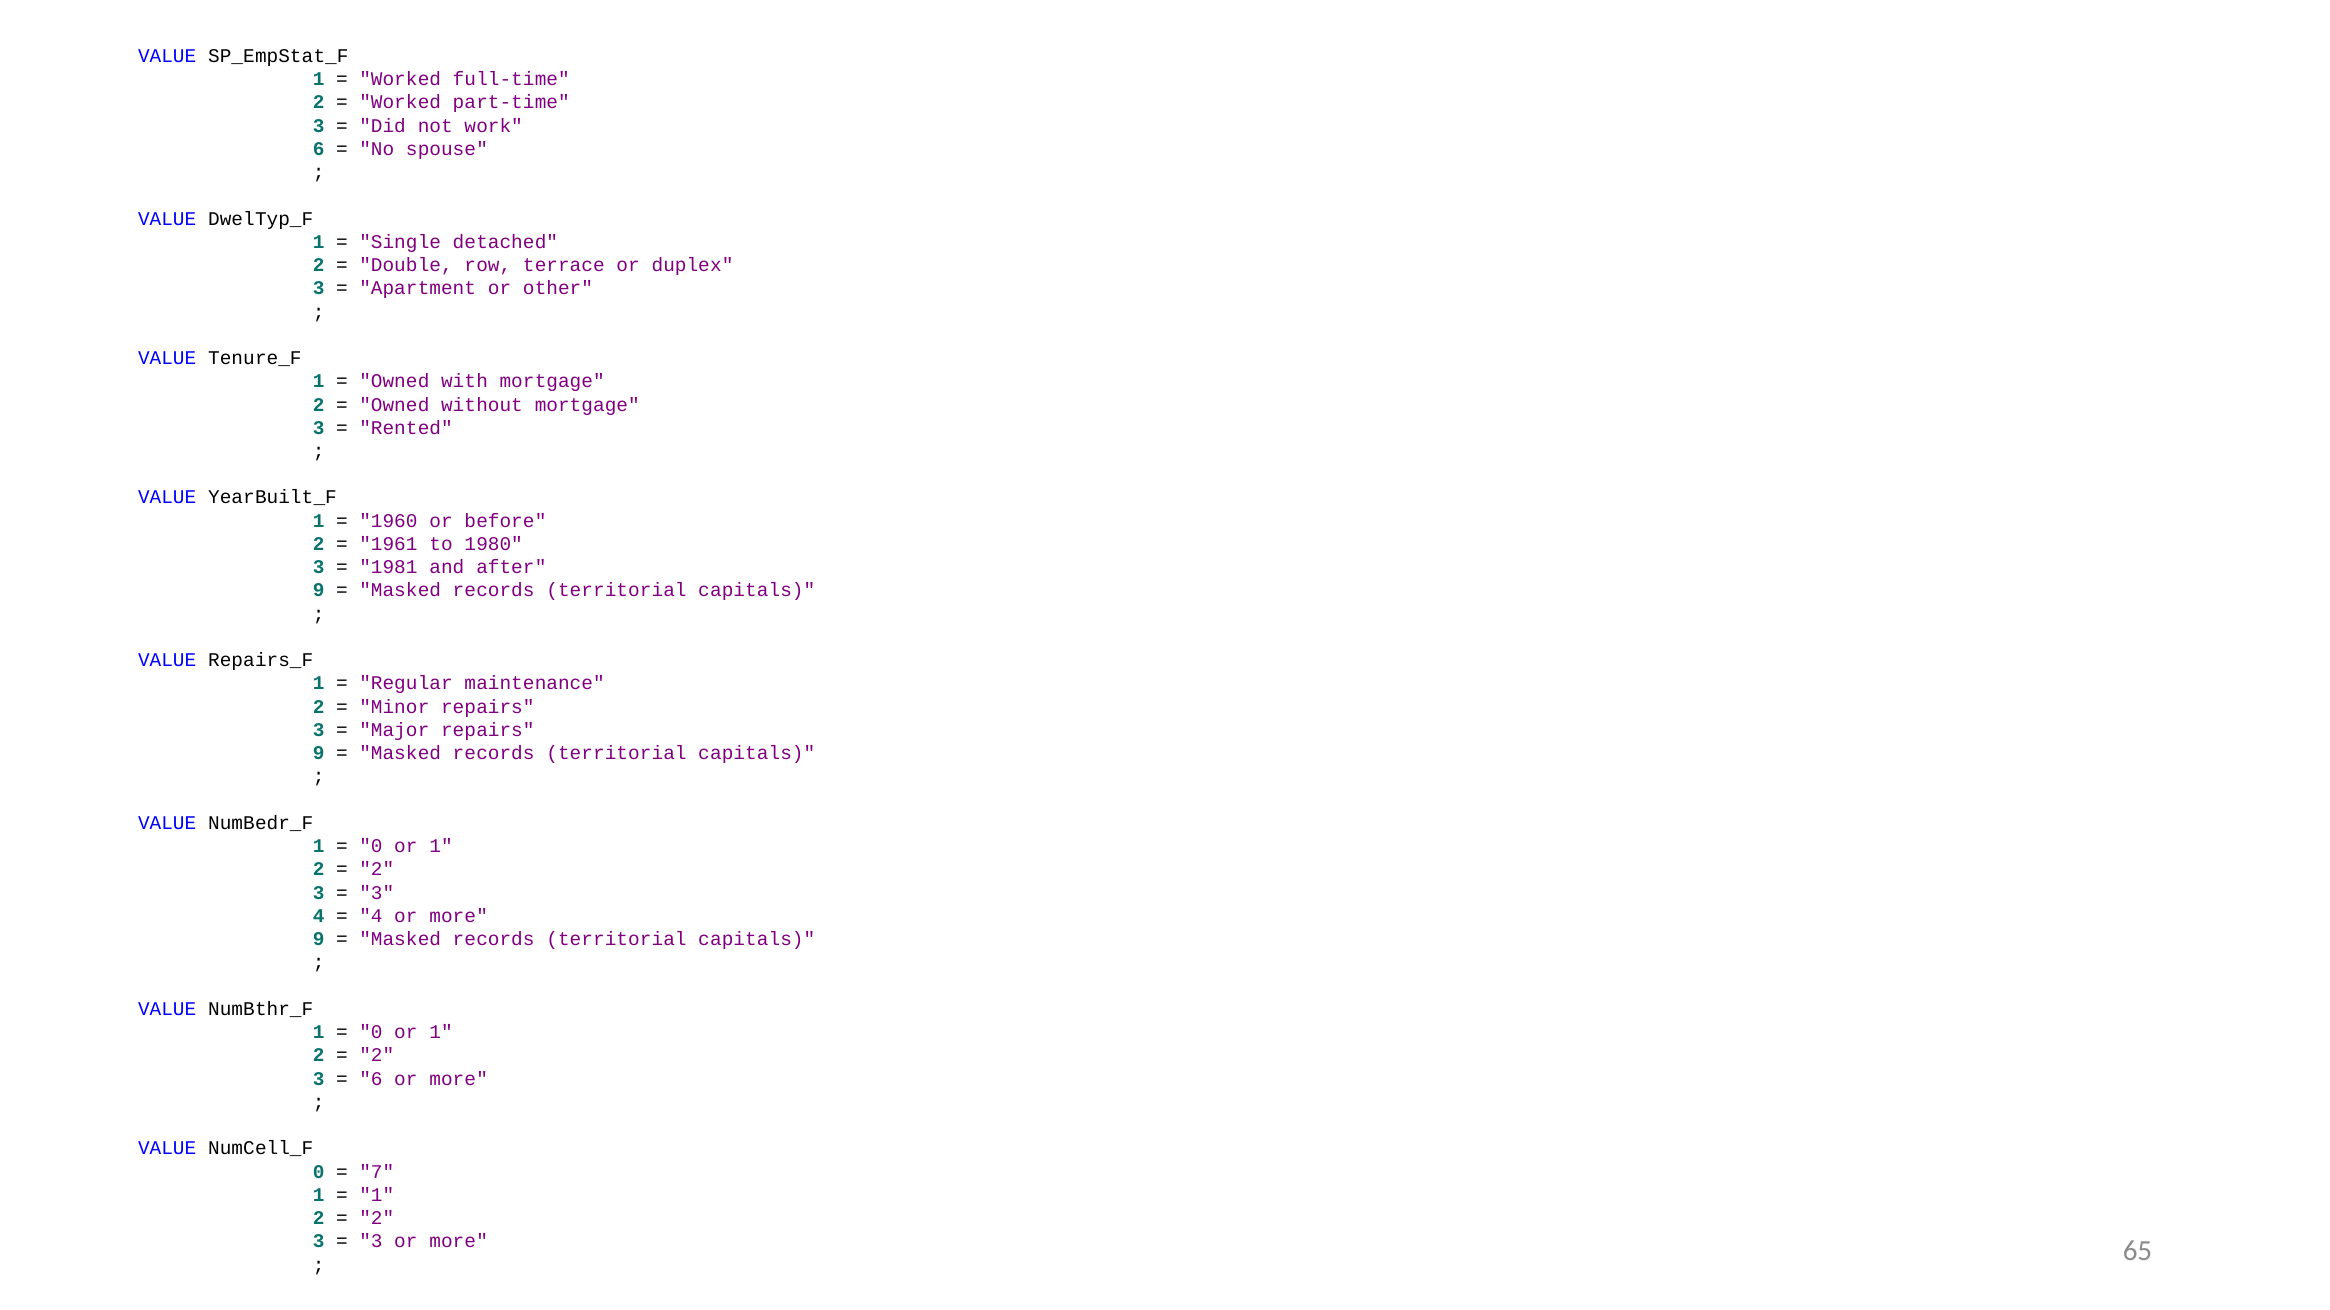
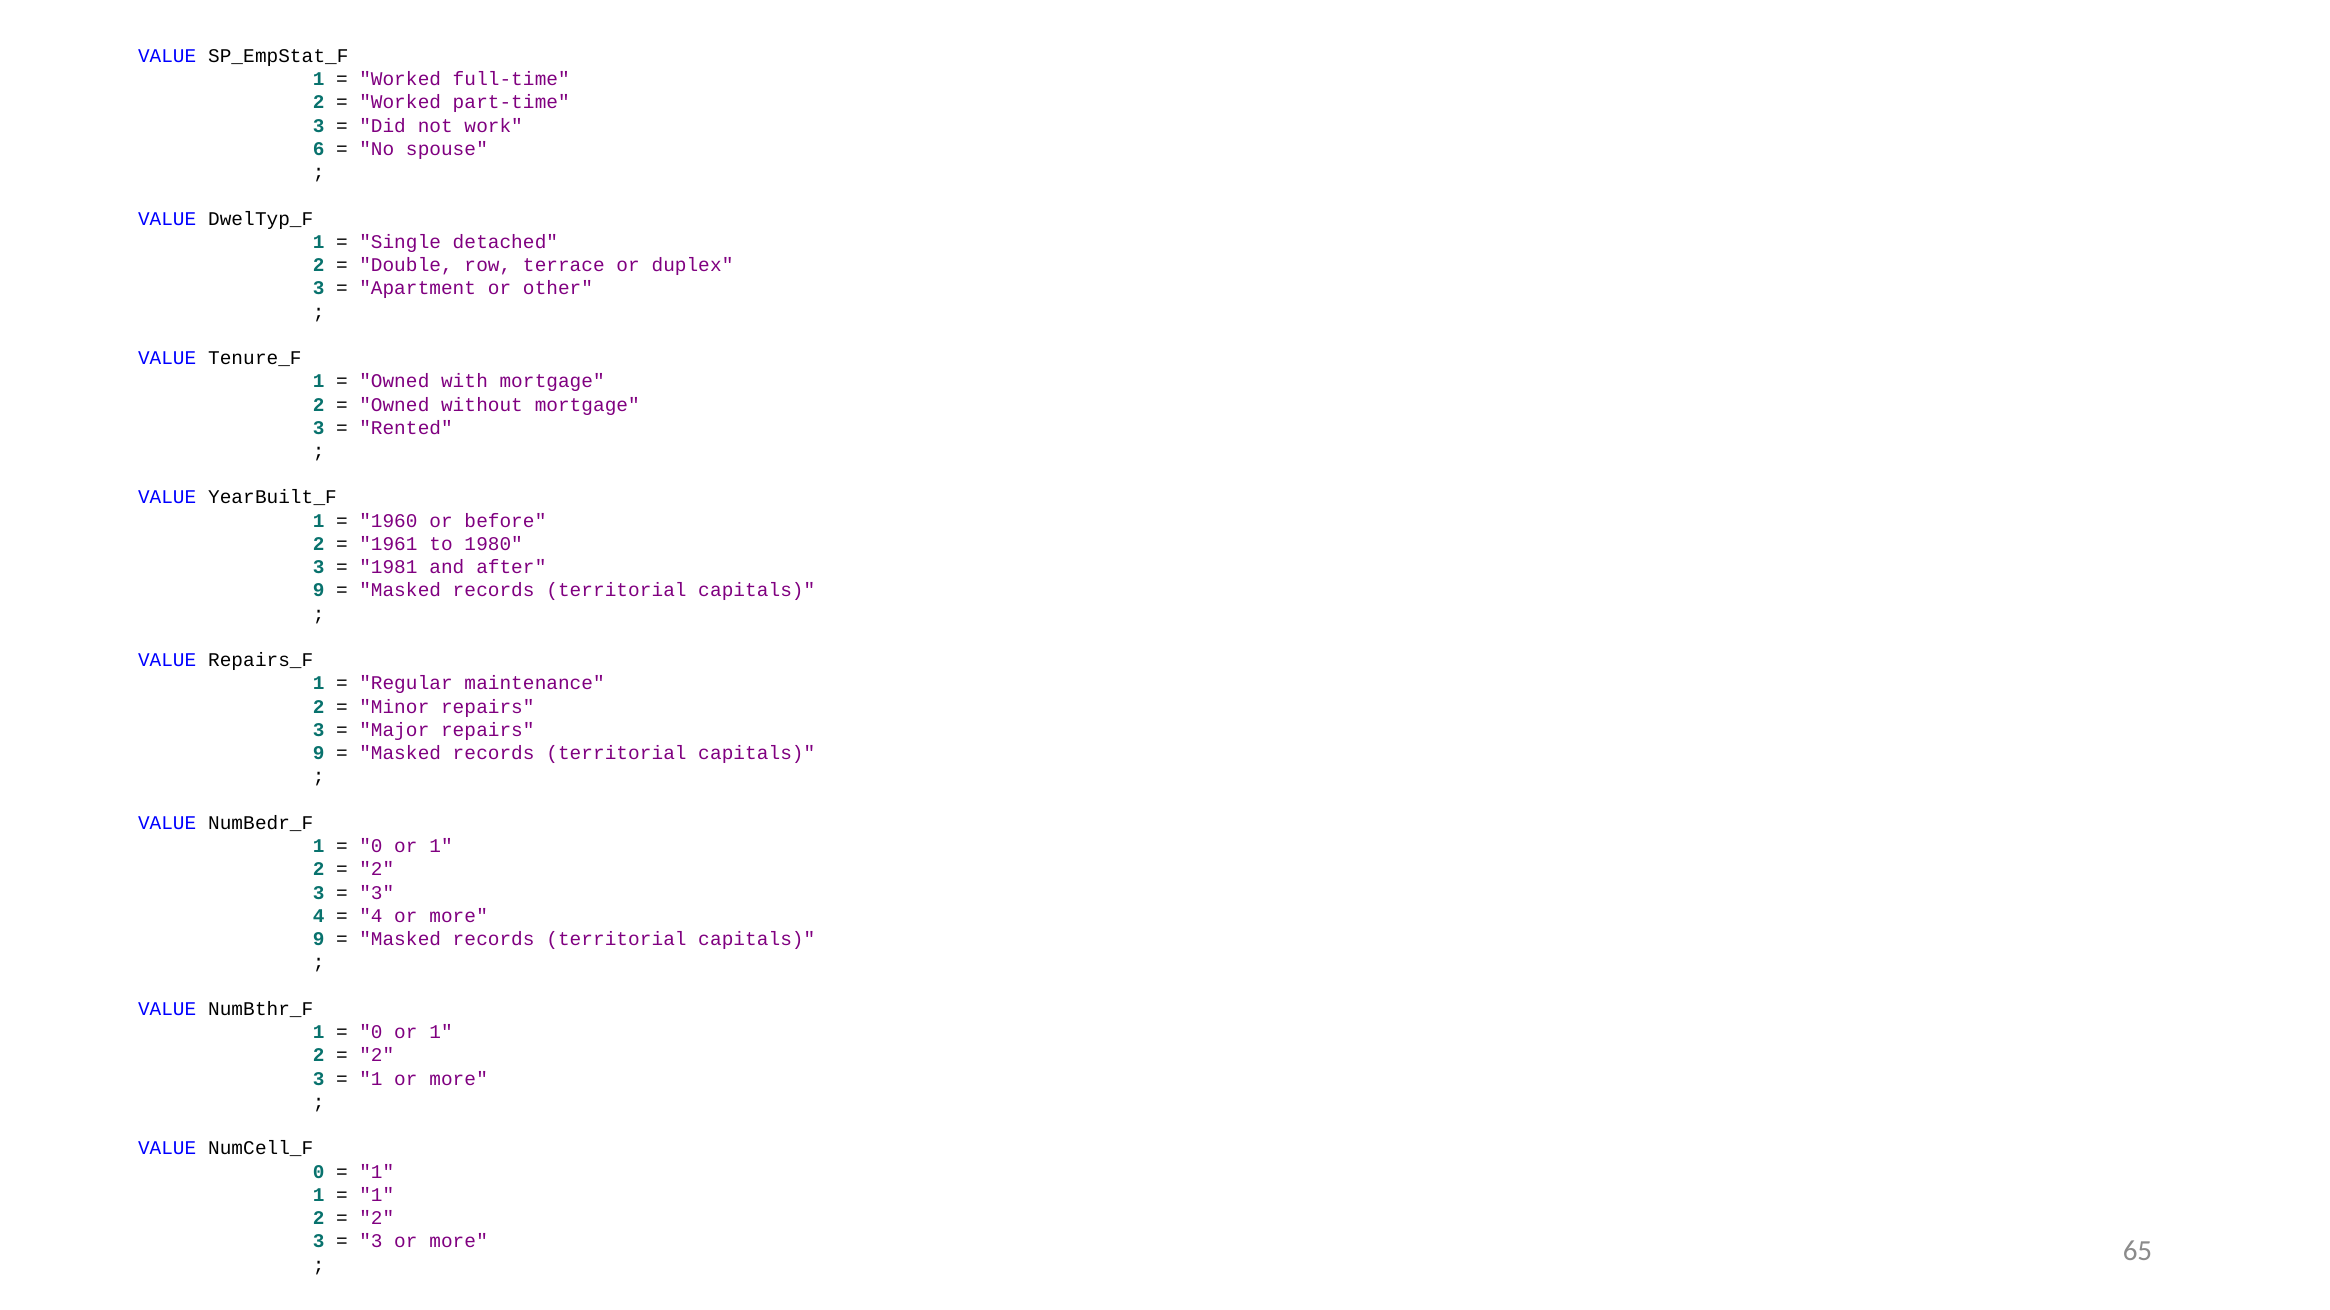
6 at (371, 1079): 6 -> 1
7 at (377, 1172): 7 -> 1
